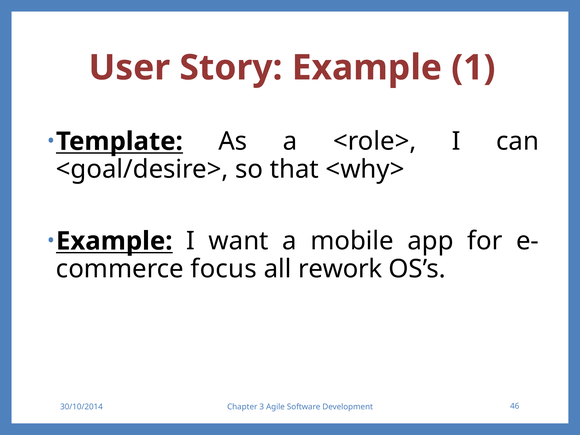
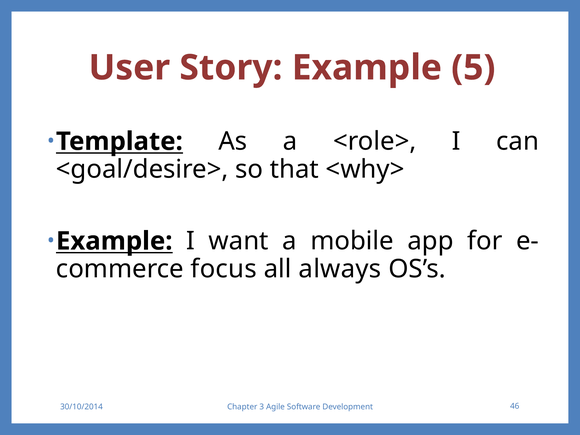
1: 1 -> 5
rework: rework -> always
